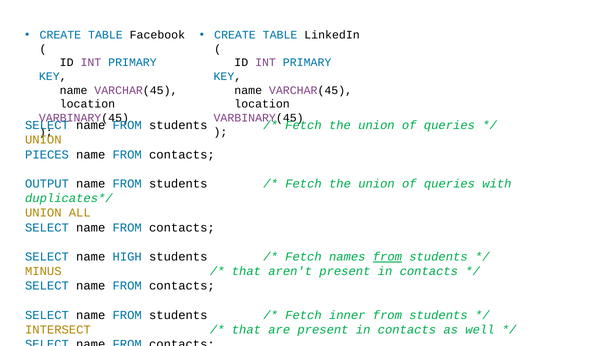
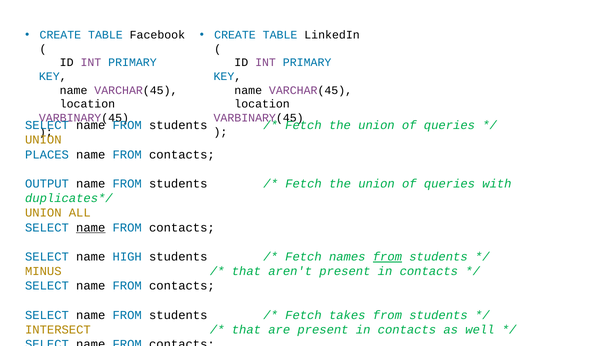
PIECES: PIECES -> PLACES
name at (91, 228) underline: none -> present
inner: inner -> takes
